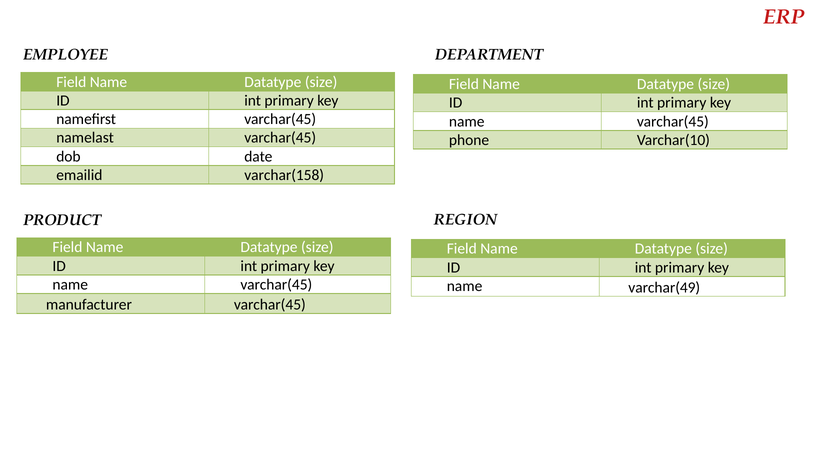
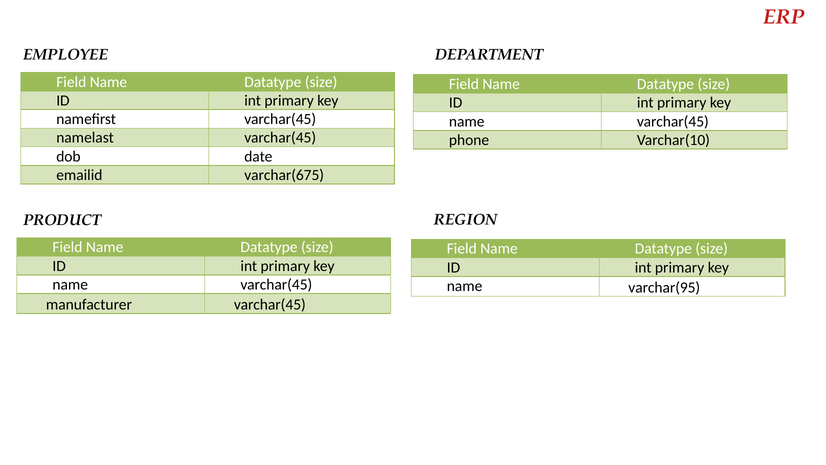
varchar(158: varchar(158 -> varchar(675
varchar(49: varchar(49 -> varchar(95
